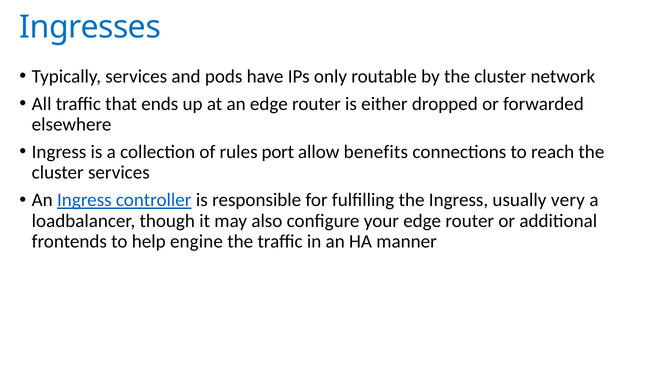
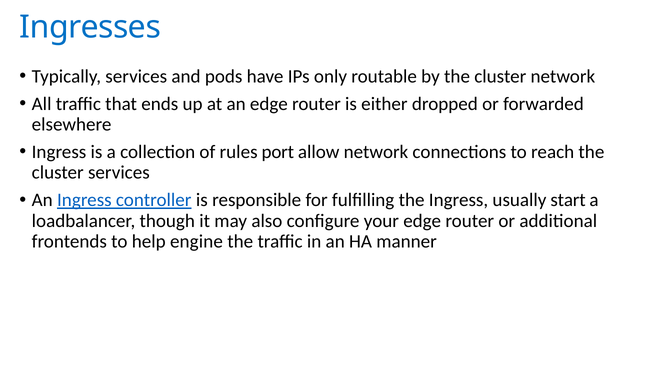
allow benefits: benefits -> network
very: very -> start
